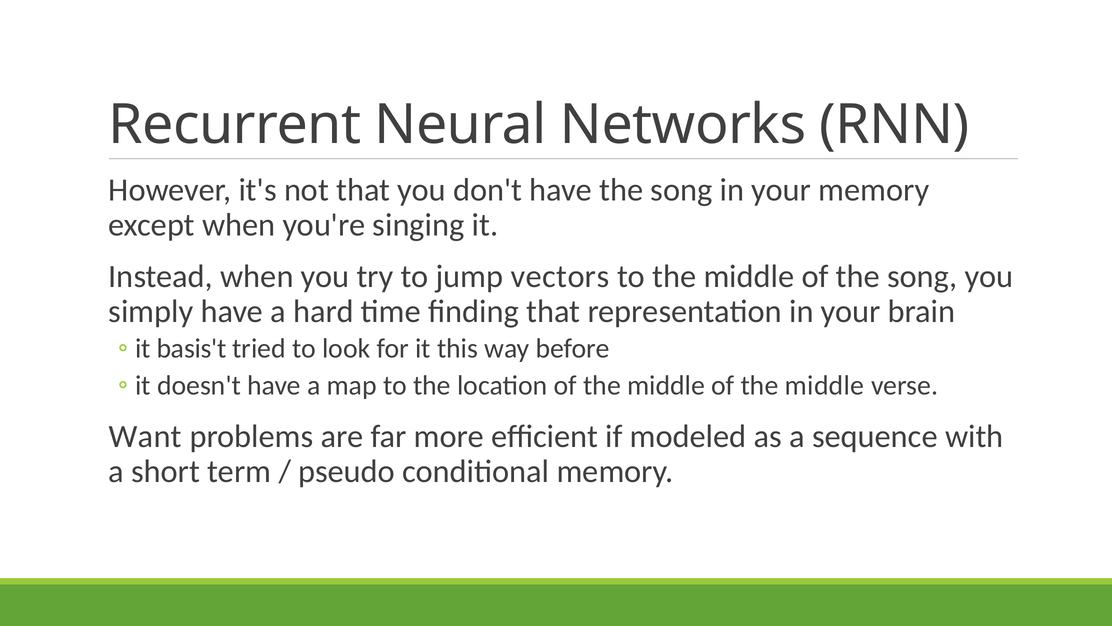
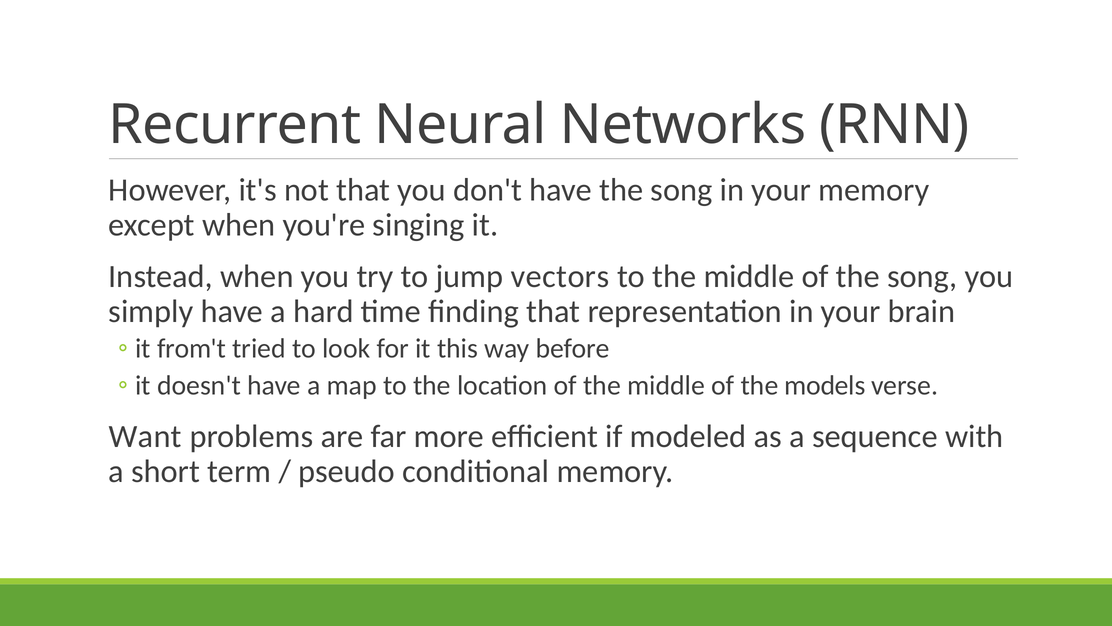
basis't: basis't -> from't
middle of the middle: middle -> models
